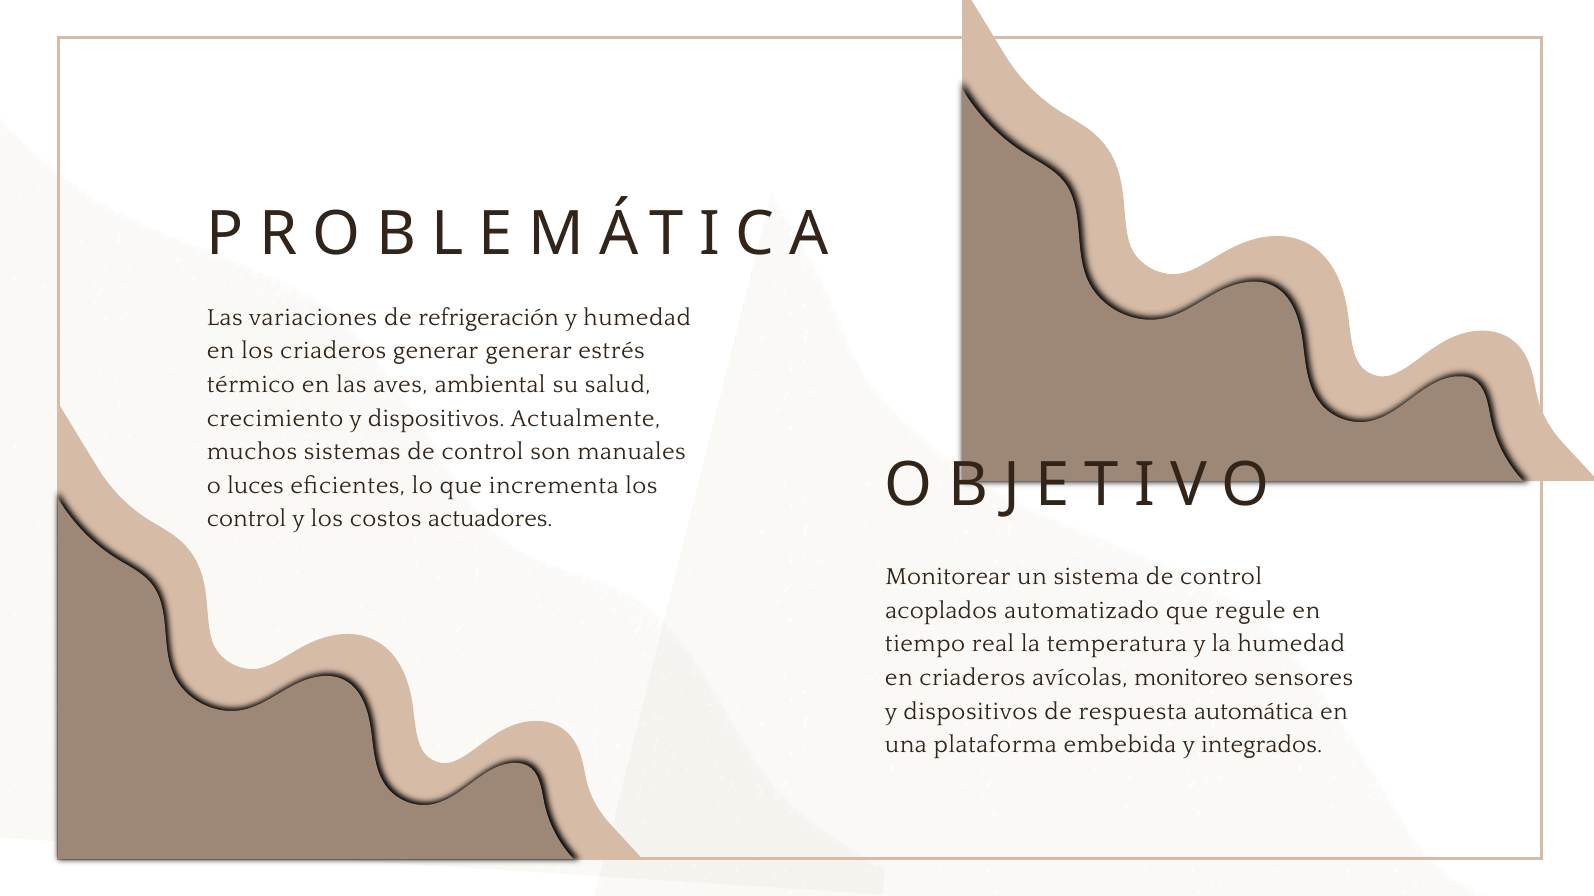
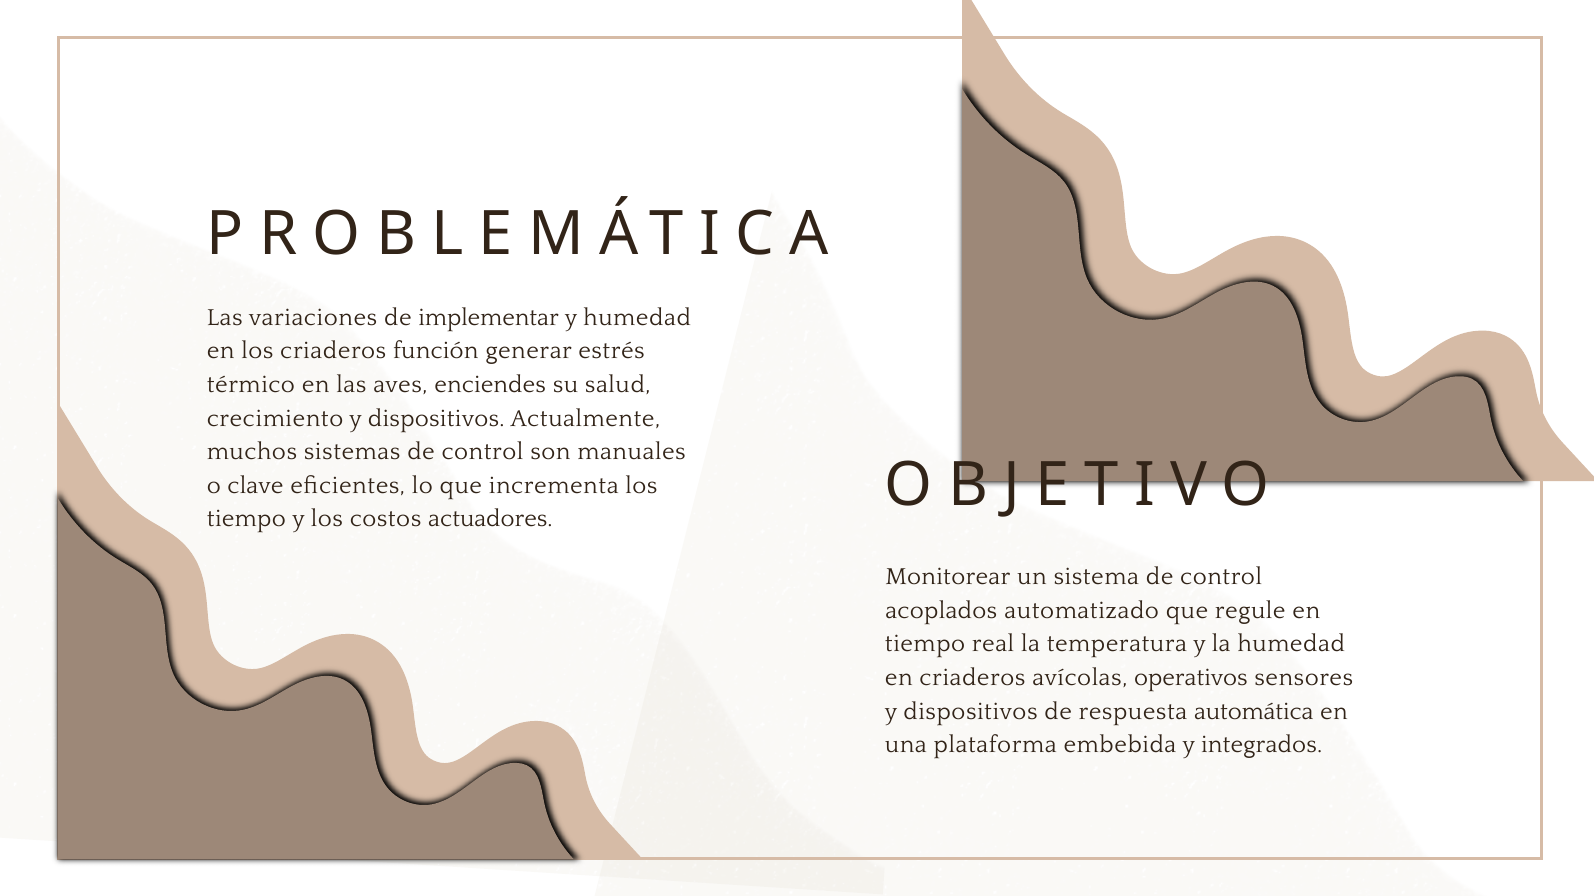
refrigeración: refrigeración -> implementar
criaderos generar: generar -> función
ambiental: ambiental -> enciendes
luces: luces -> clave
control at (246, 519): control -> tiempo
monitoreo: monitoreo -> operativos
